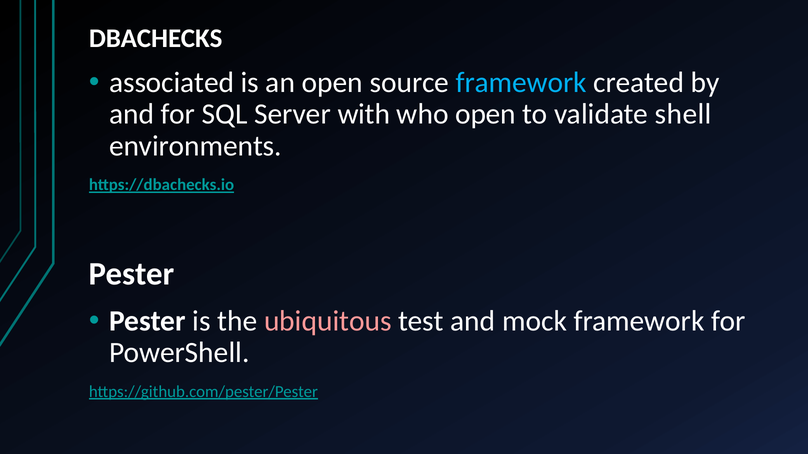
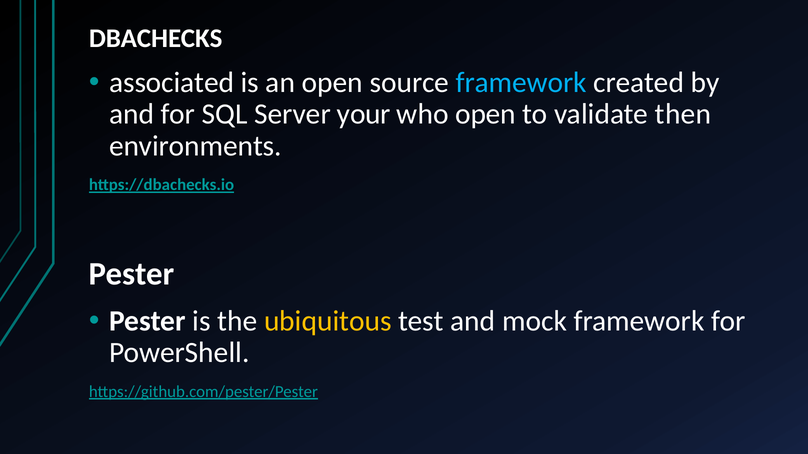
with: with -> your
shell: shell -> then
ubiquitous colour: pink -> yellow
